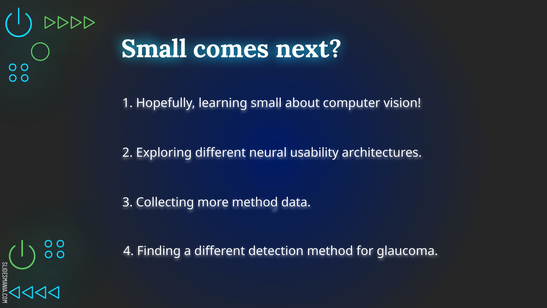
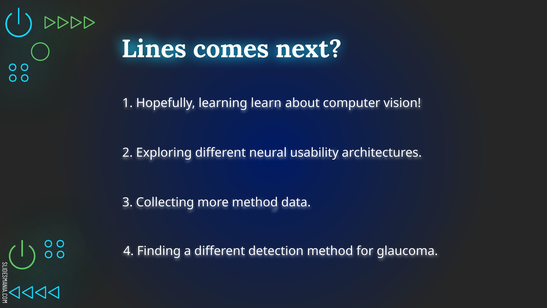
Small at (154, 49): Small -> Lines
learning small: small -> learn
